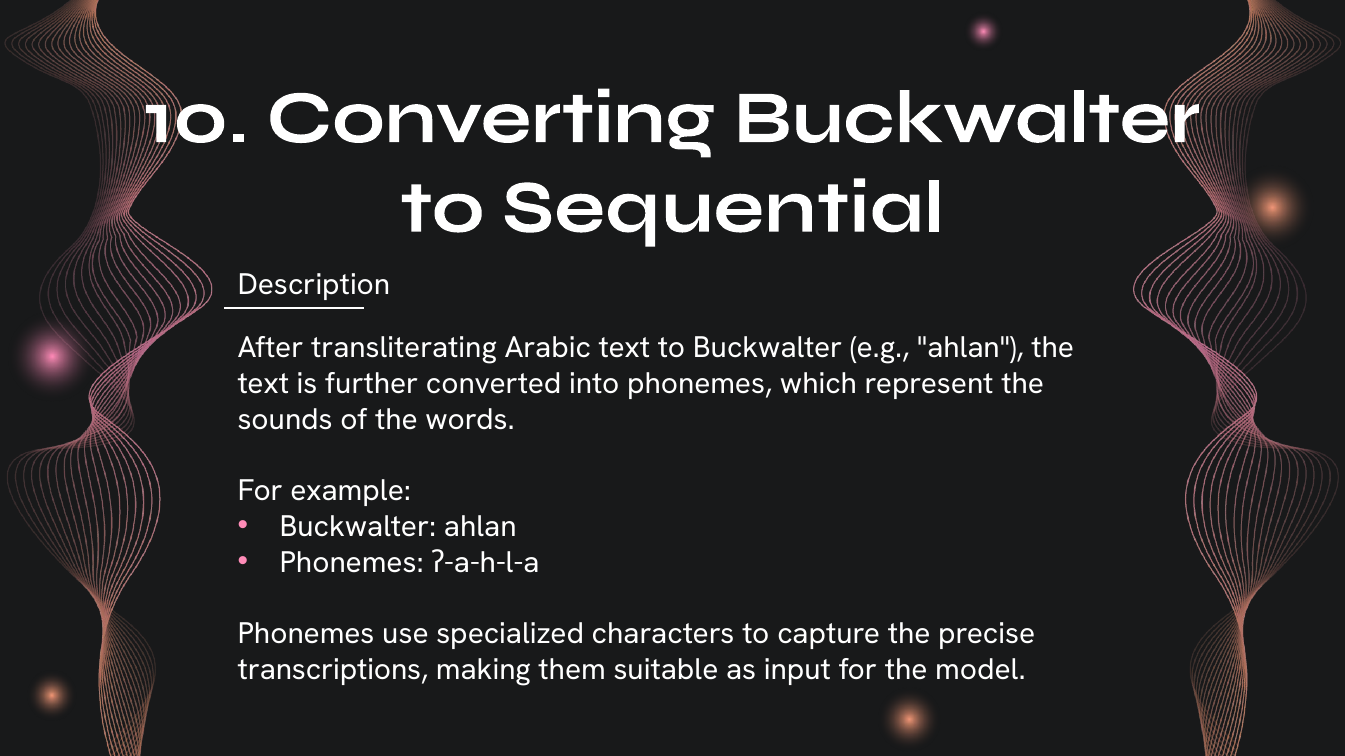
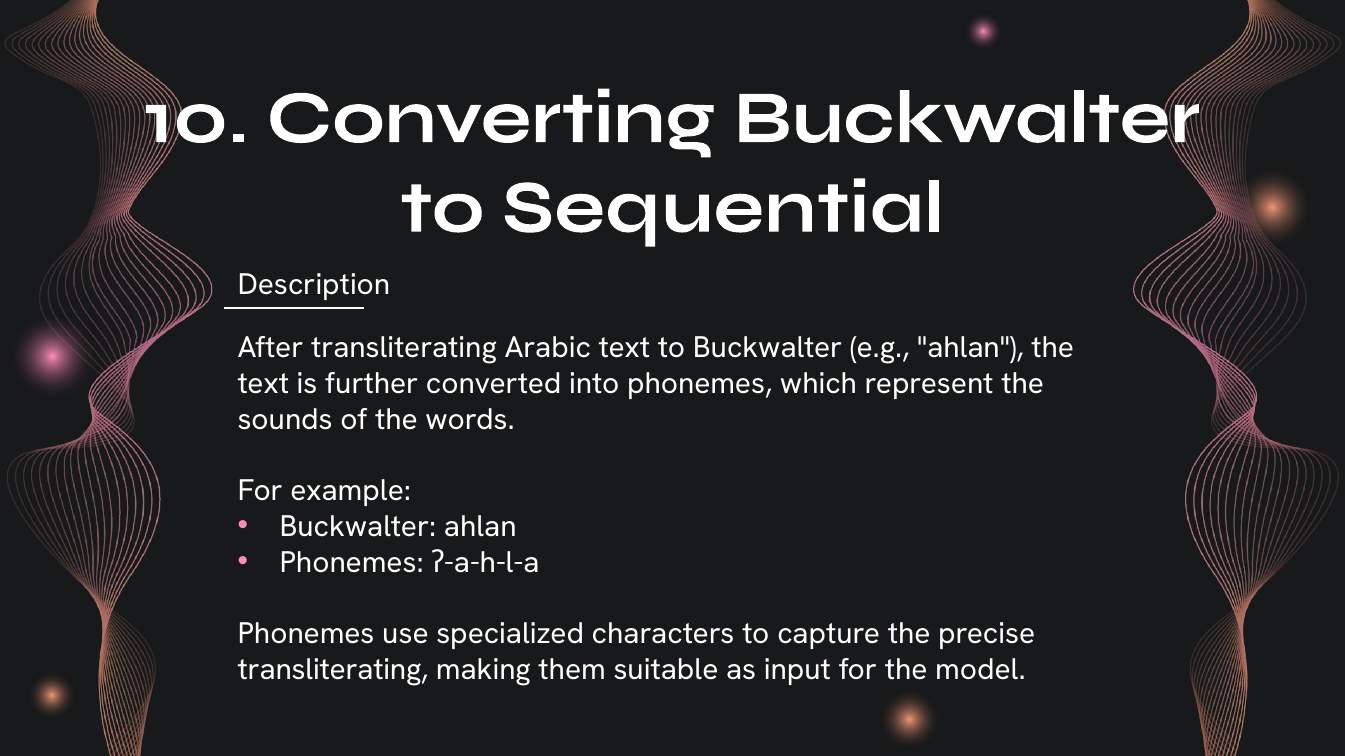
transcriptions at (333, 670): transcriptions -> transliterating
